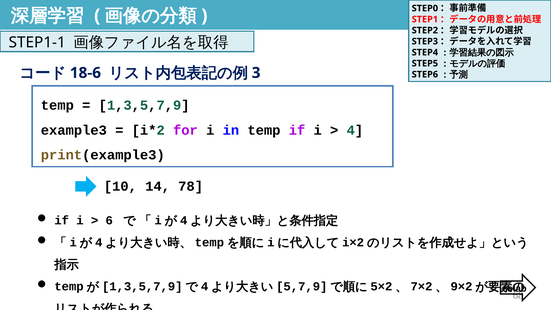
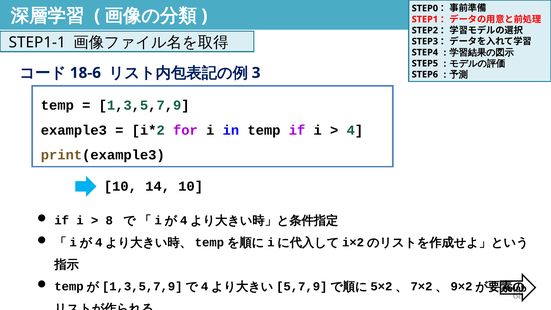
14 78: 78 -> 10
6: 6 -> 8
